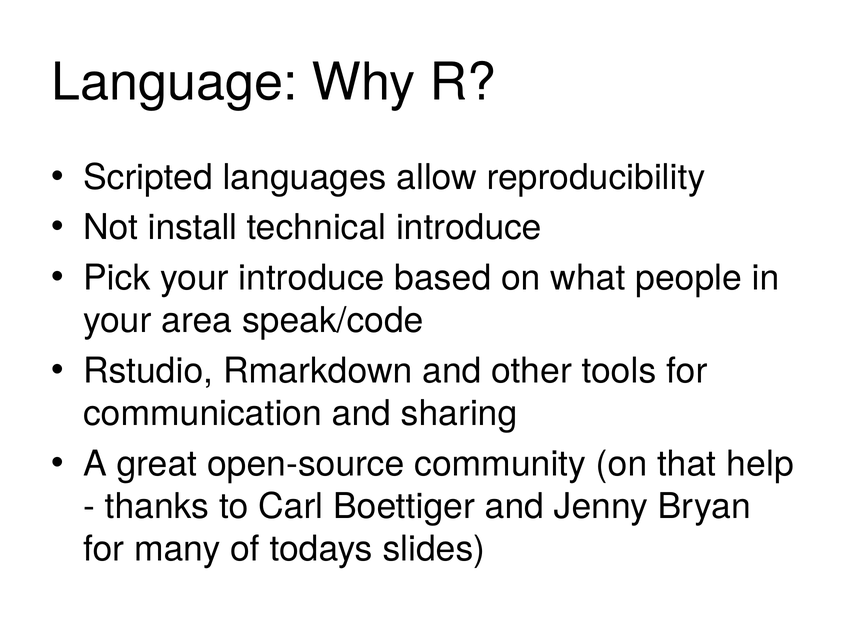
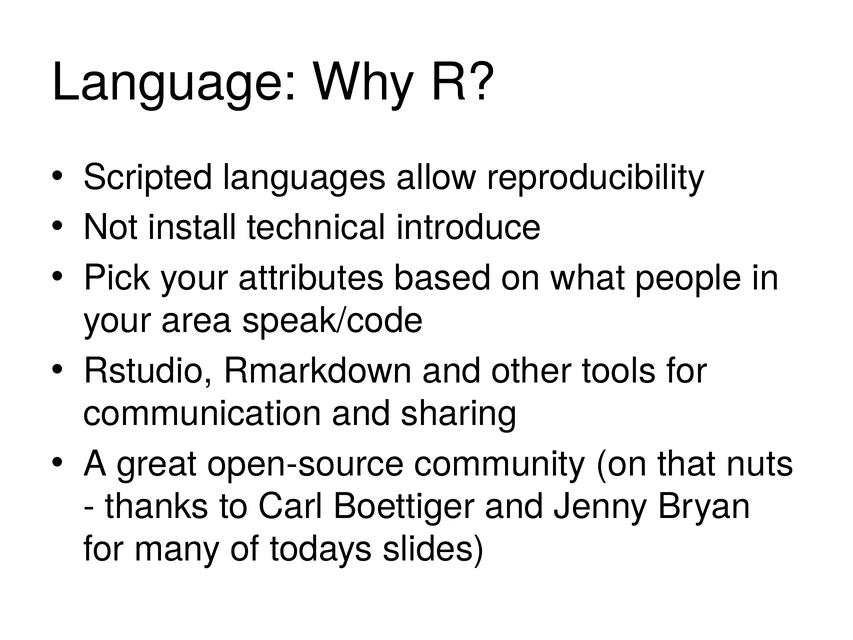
your introduce: introduce -> attributes
help: help -> nuts
